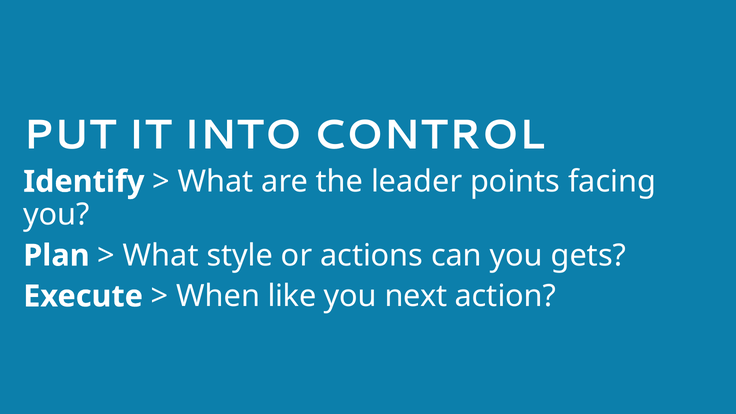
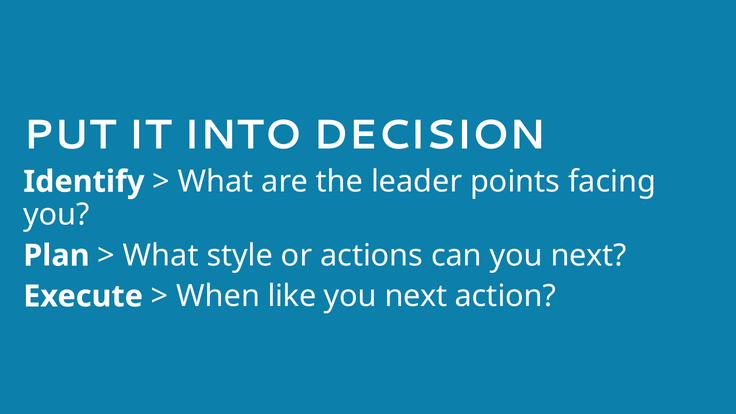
CONTROL: CONTROL -> DECISION
can you gets: gets -> next
